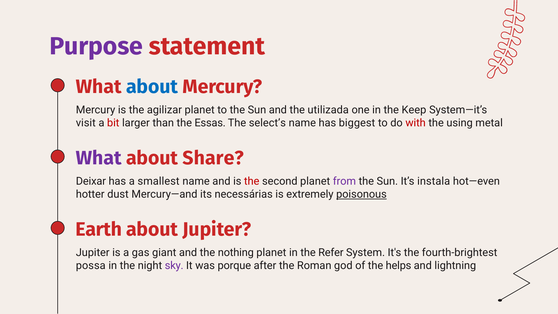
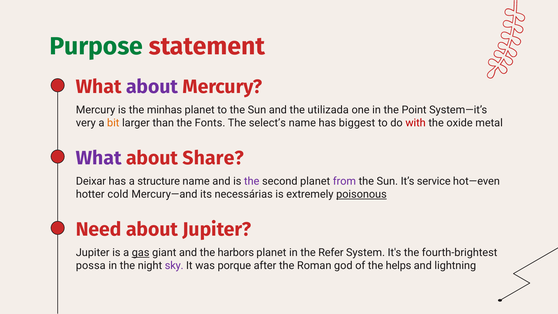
Purpose colour: purple -> green
about at (152, 87) colour: blue -> purple
agilizar: agilizar -> minhas
Keep: Keep -> Point
visit: visit -> very
bit colour: red -> orange
Essas: Essas -> Fonts
using: using -> oxide
smallest: smallest -> structure
the at (252, 181) colour: red -> purple
instala: instala -> service
dust: dust -> cold
Earth: Earth -> Need
gas underline: none -> present
nothing: nothing -> harbors
